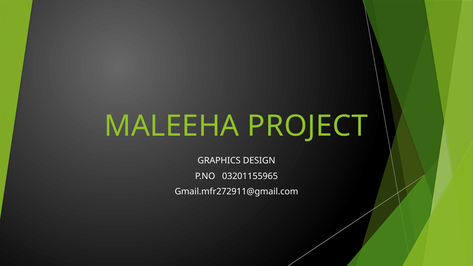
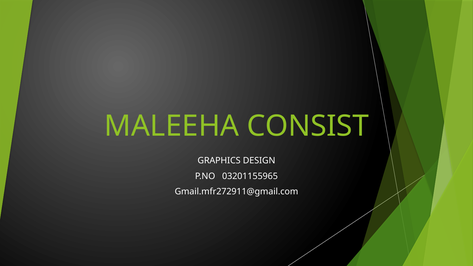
PROJECT: PROJECT -> CONSIST
